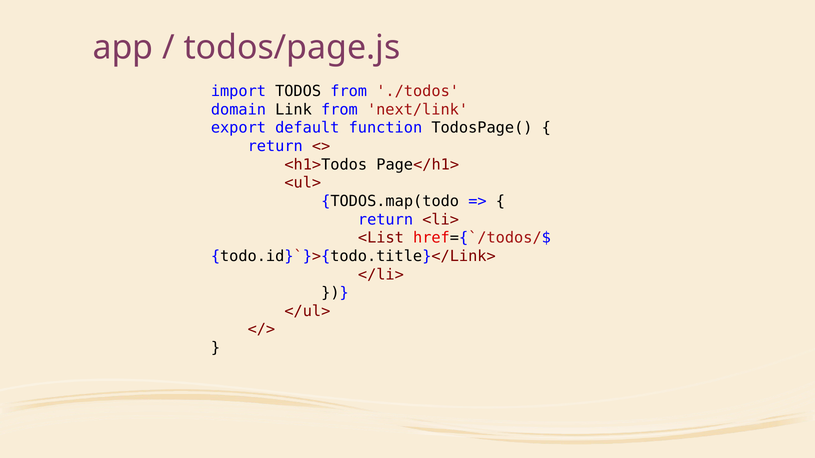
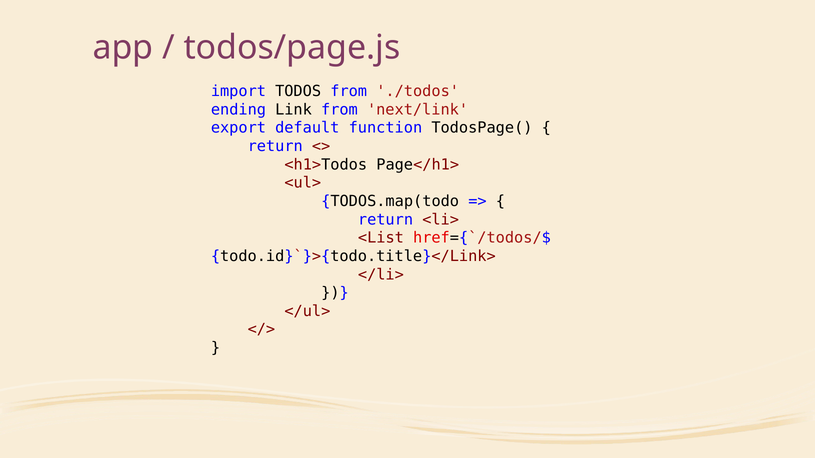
domain: domain -> ending
